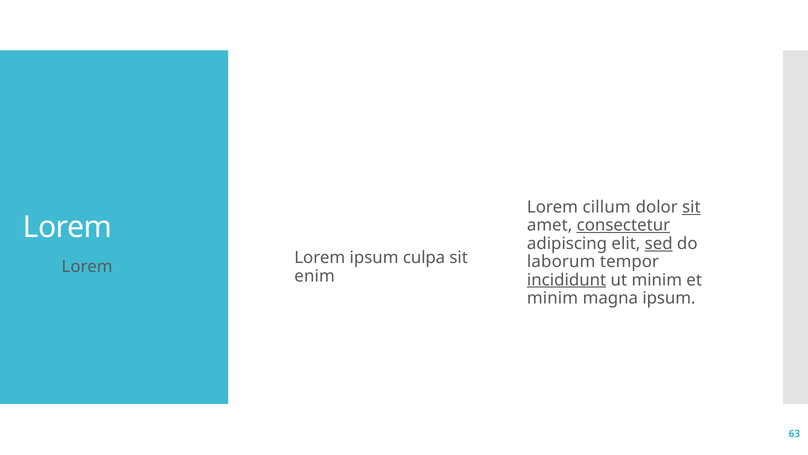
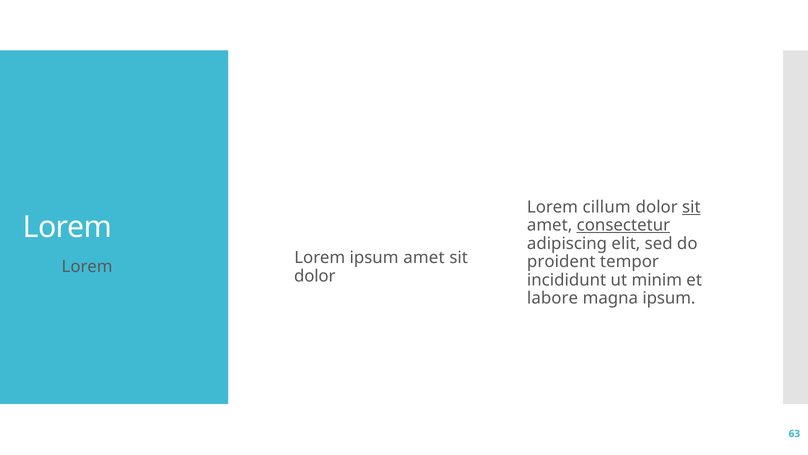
sed underline: present -> none
ipsum culpa: culpa -> amet
laborum: laborum -> proident
enim at (315, 276): enim -> dolor
incididunt underline: present -> none
minim at (553, 298): minim -> labore
